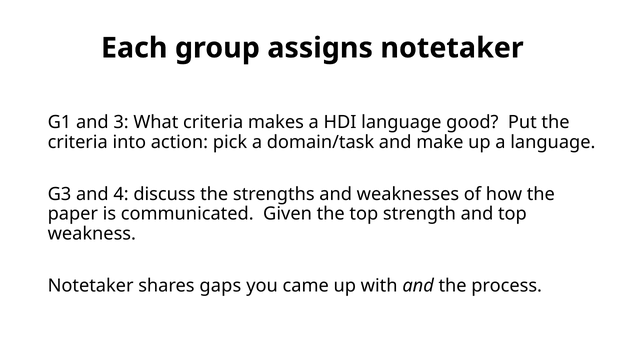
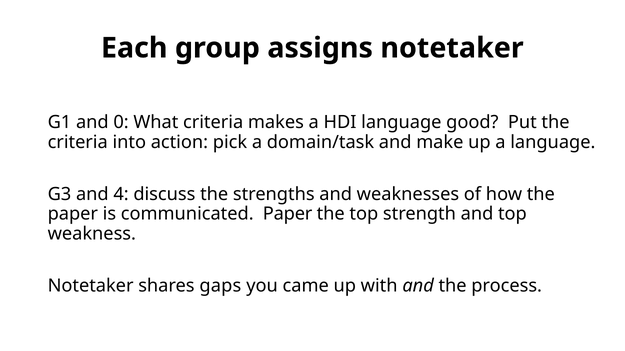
3: 3 -> 0
communicated Given: Given -> Paper
